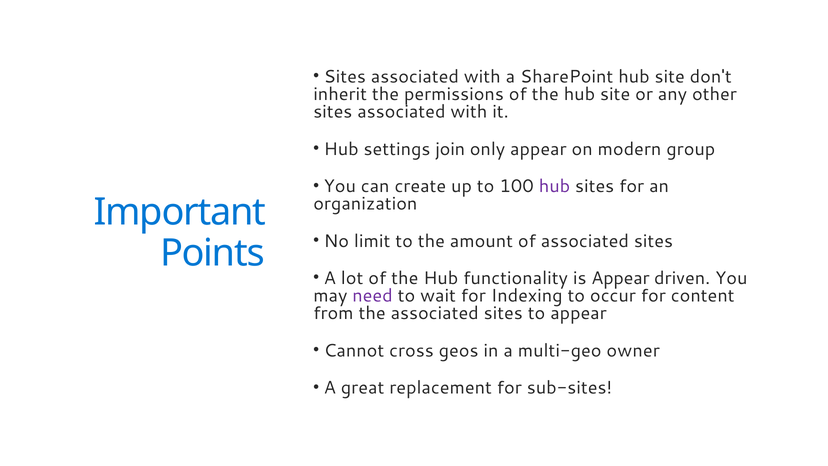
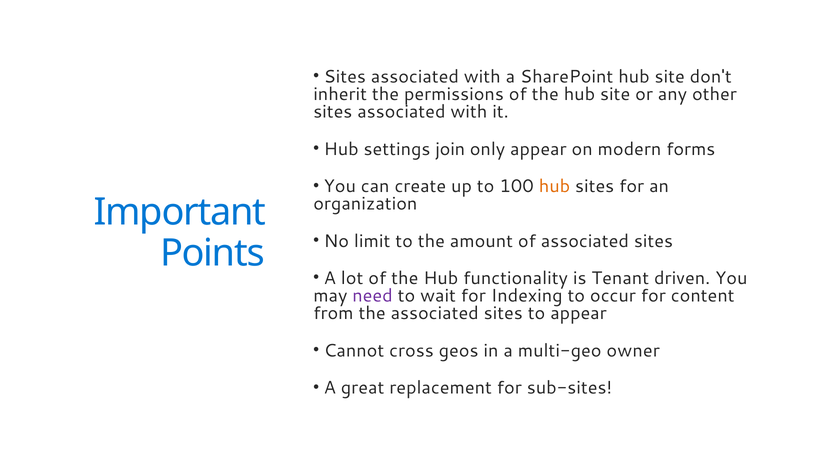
group: group -> forms
hub at (554, 186) colour: purple -> orange
is Appear: Appear -> Tenant
